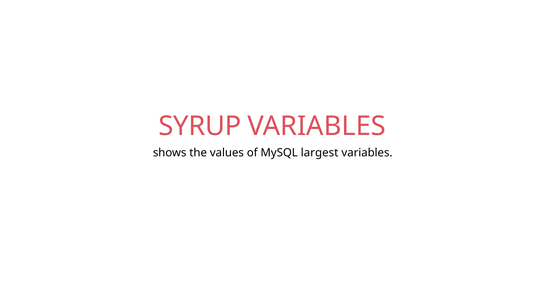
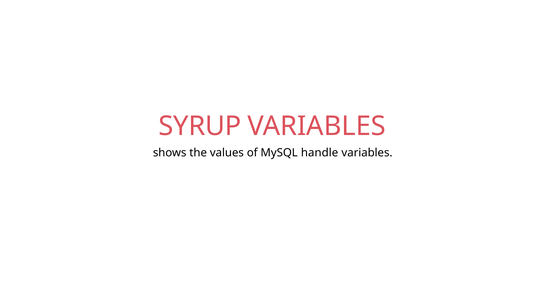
largest: largest -> handle
